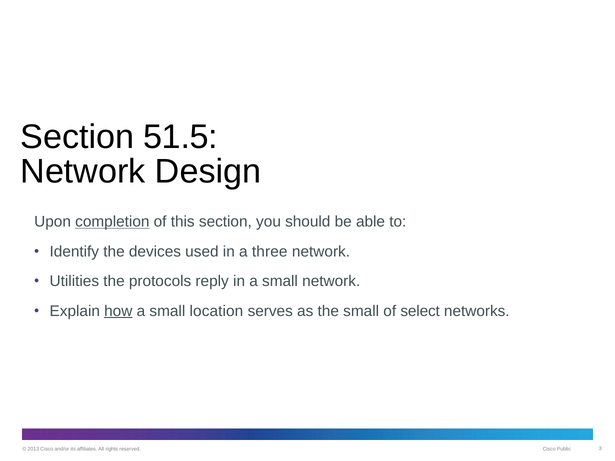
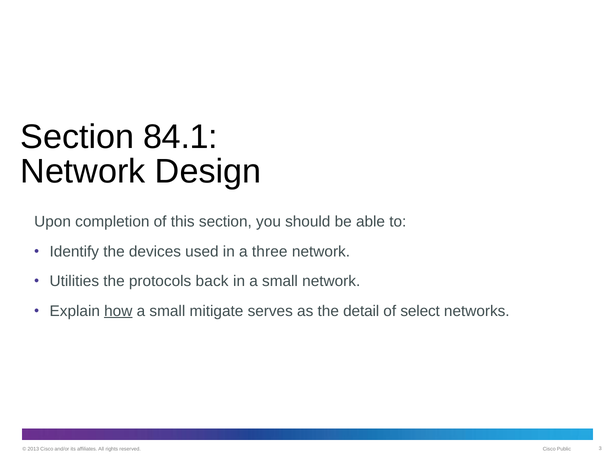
51.5: 51.5 -> 84.1
completion underline: present -> none
reply: reply -> back
location: location -> mitigate
the small: small -> detail
